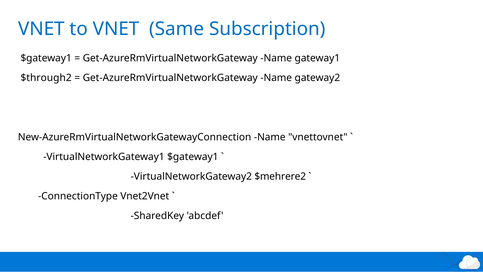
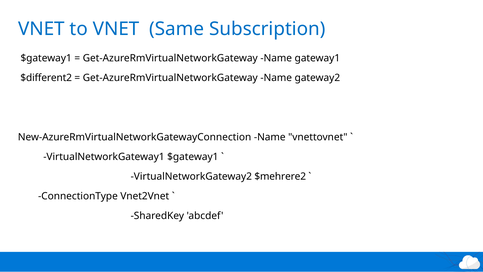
$through2: $through2 -> $different2
